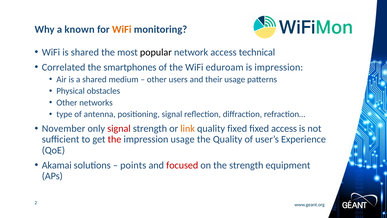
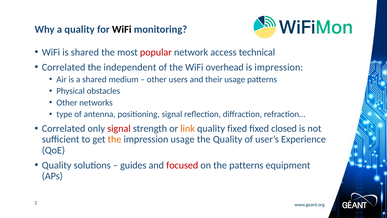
a known: known -> quality
WiFi at (122, 29) colour: orange -> black
popular colour: black -> red
smartphones: smartphones -> independent
eduroam: eduroam -> overhead
November at (64, 128): November -> Correlated
fixed access: access -> closed
the at (115, 139) colour: red -> orange
Akamai at (57, 165): Akamai -> Quality
points: points -> guides
the strength: strength -> patterns
